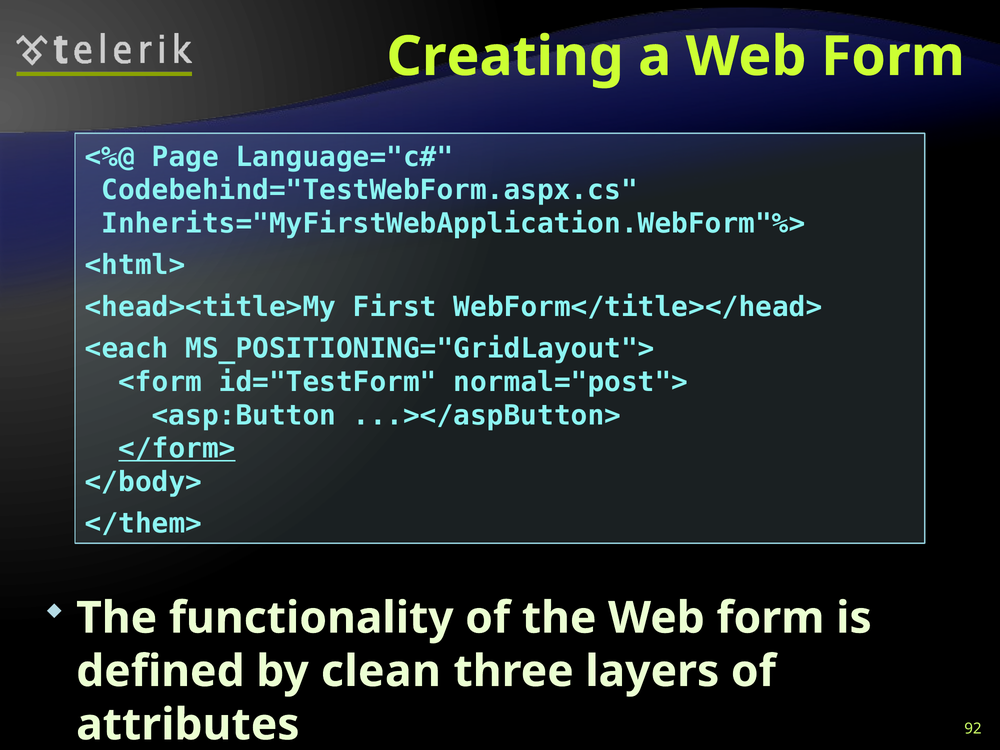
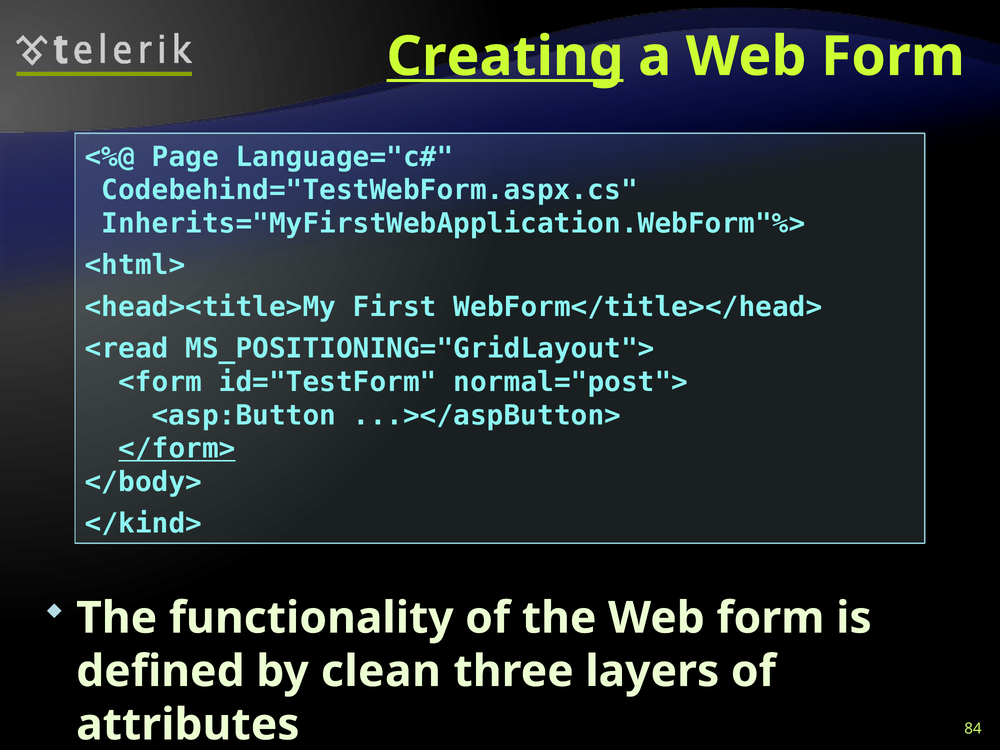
Creating underline: none -> present
<each: <each -> <read
</them>: </them> -> </kind>
92: 92 -> 84
